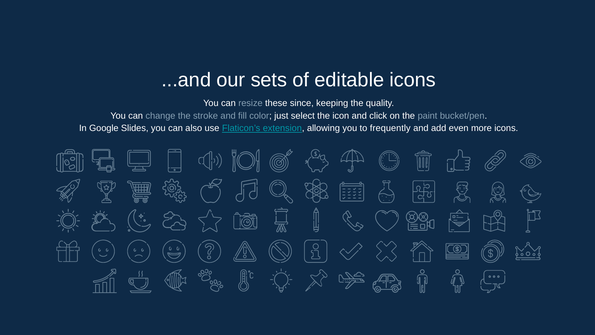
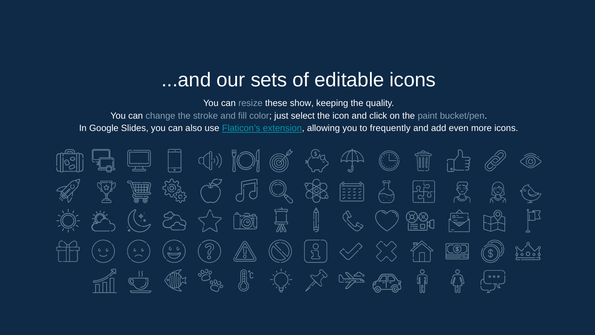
since: since -> show
